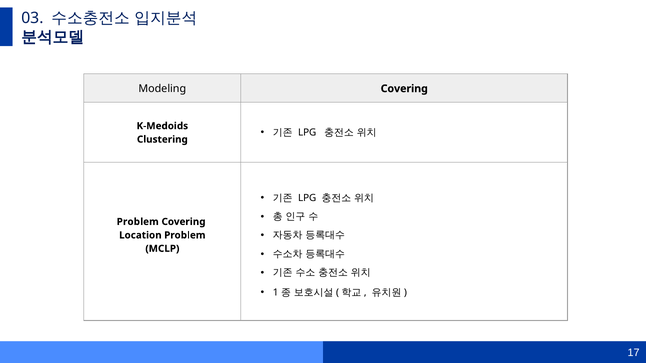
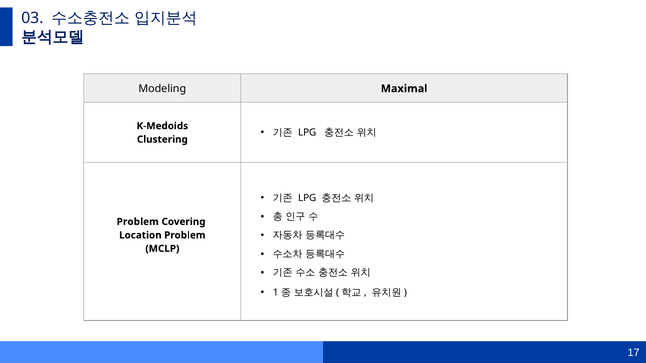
Modeling Covering: Covering -> Maximal
